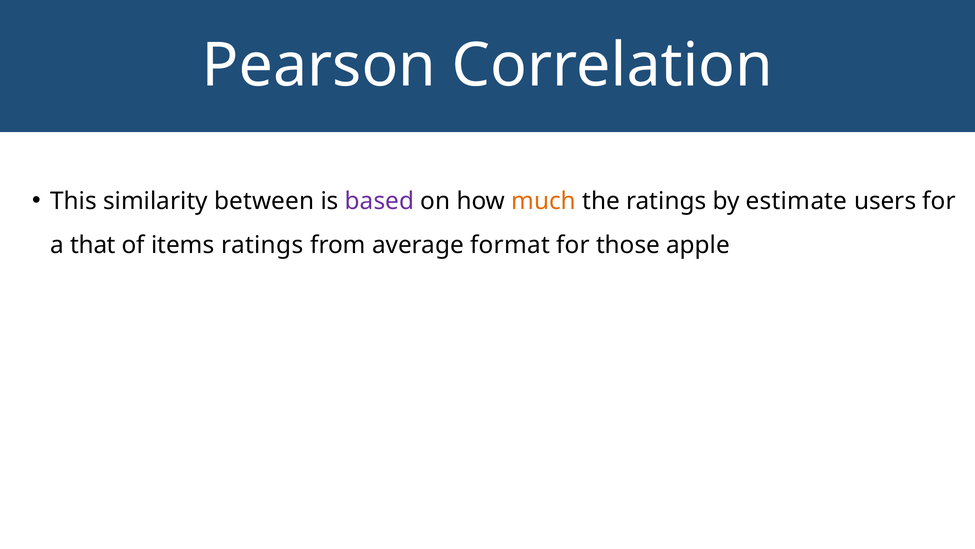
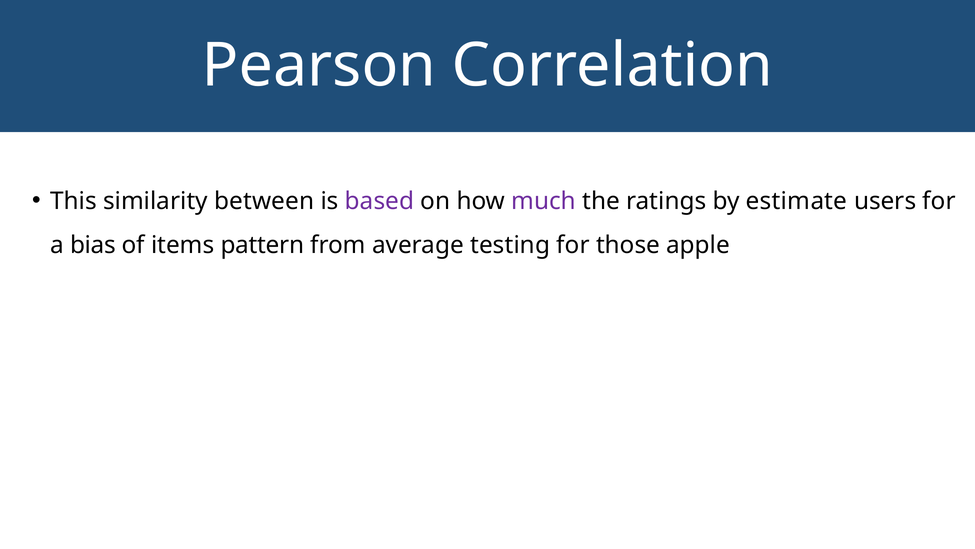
much colour: orange -> purple
that: that -> bias
items ratings: ratings -> pattern
format: format -> testing
